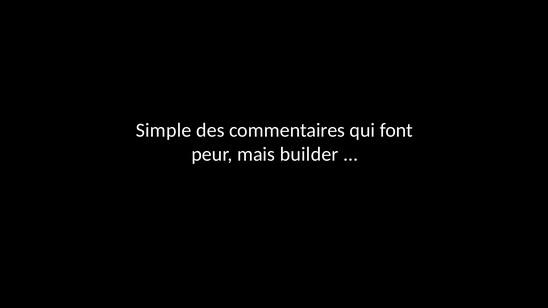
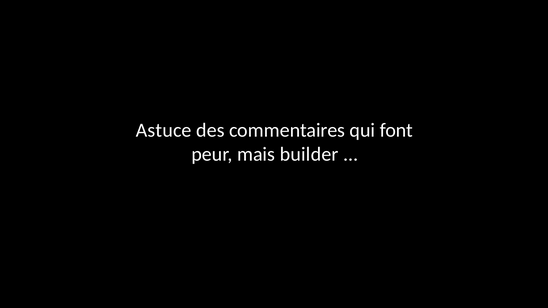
Simple: Simple -> Astuce
